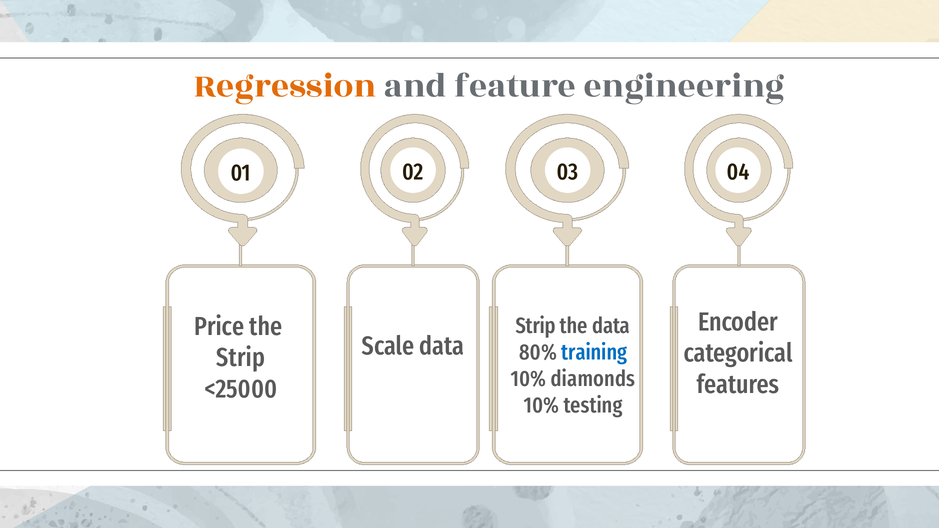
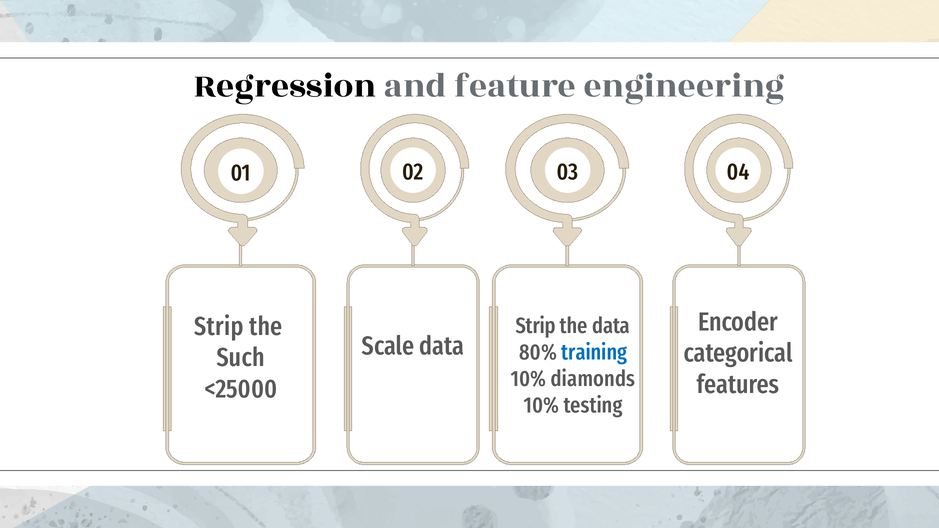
Regression colour: orange -> black
Price at (219, 327): Price -> Strip
Strip at (241, 358): Strip -> Such
